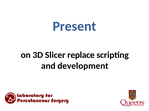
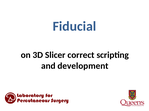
Present: Present -> Fiducial
replace: replace -> correct
